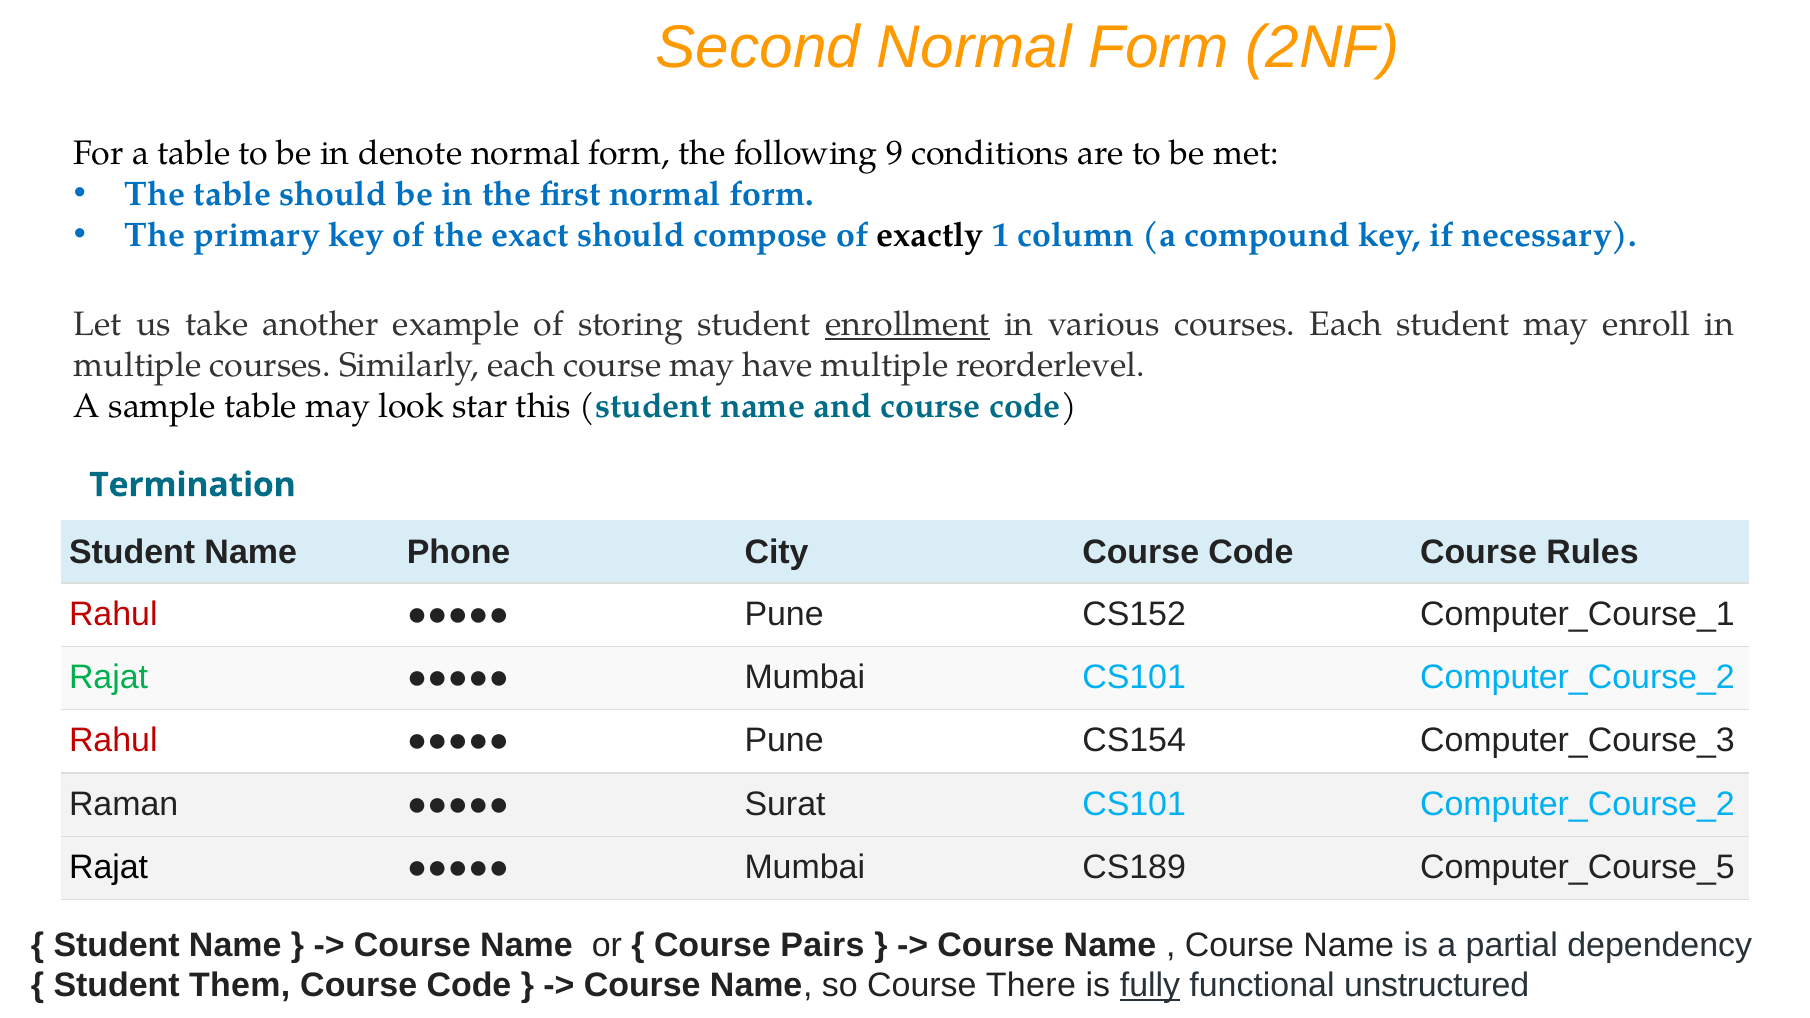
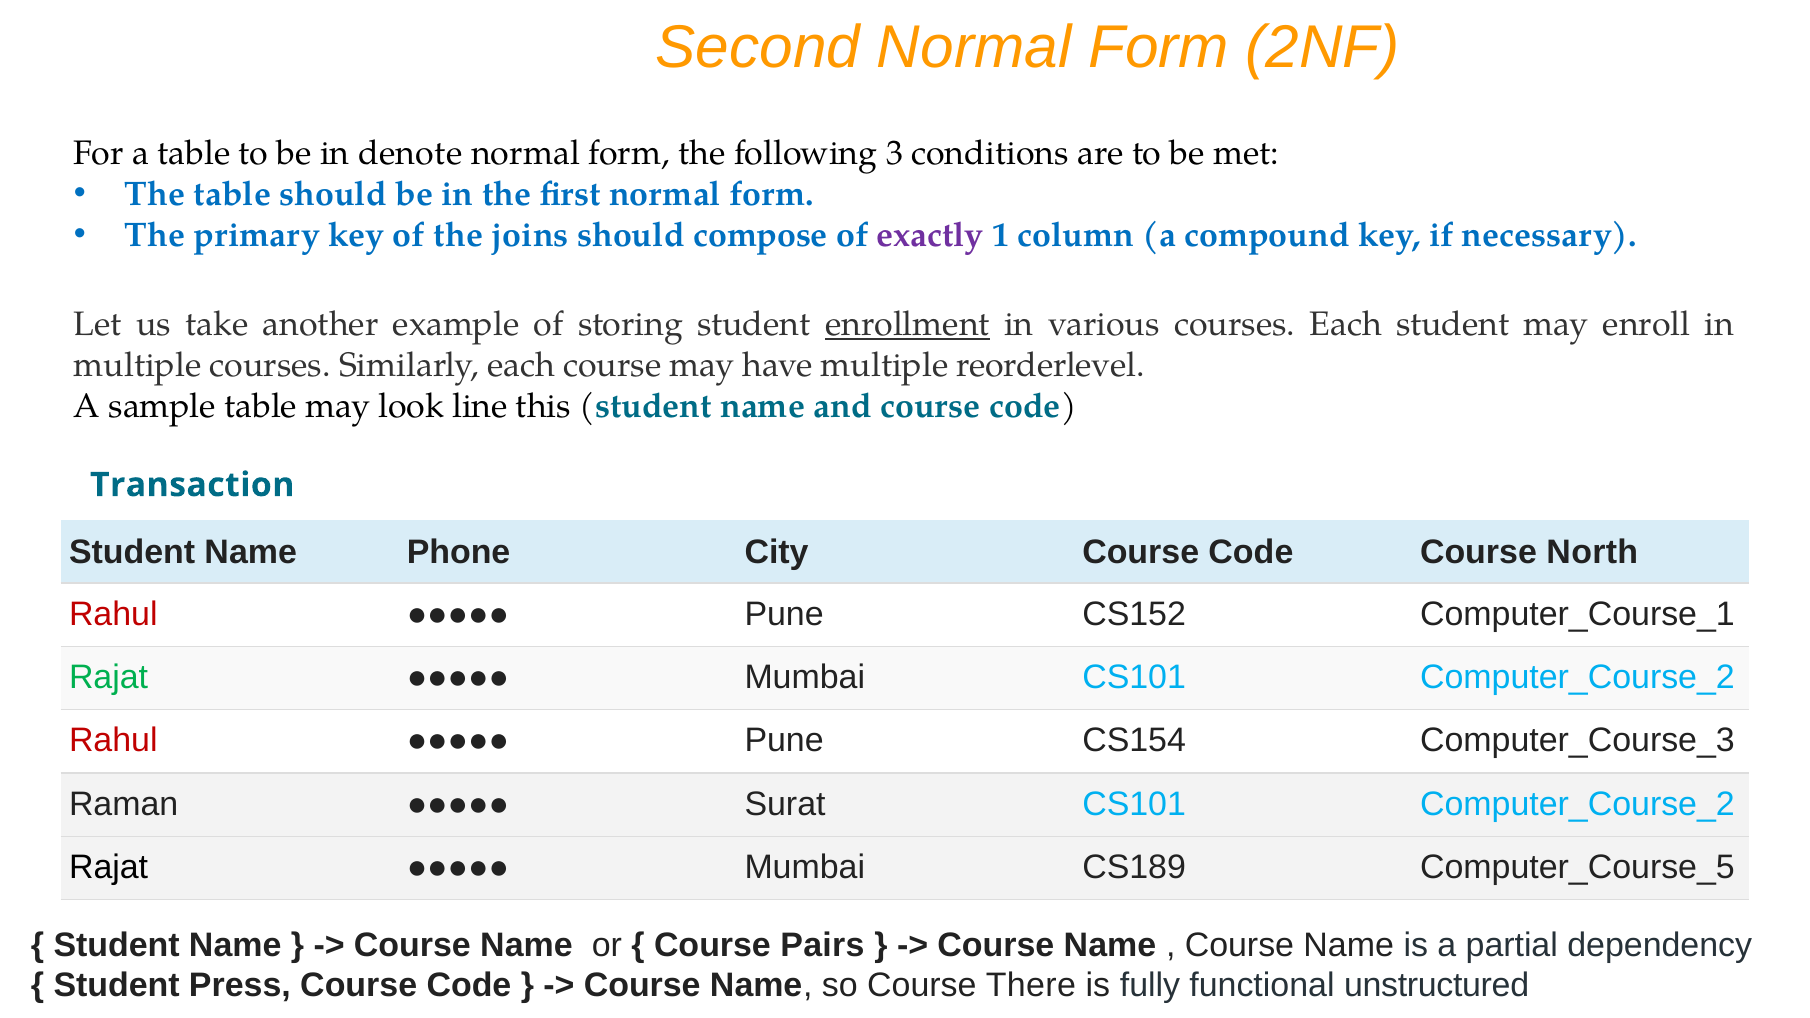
9: 9 -> 3
exact: exact -> joins
exactly colour: black -> purple
star: star -> line
Termination: Termination -> Transaction
Rules: Rules -> North
Them: Them -> Press
fully underline: present -> none
